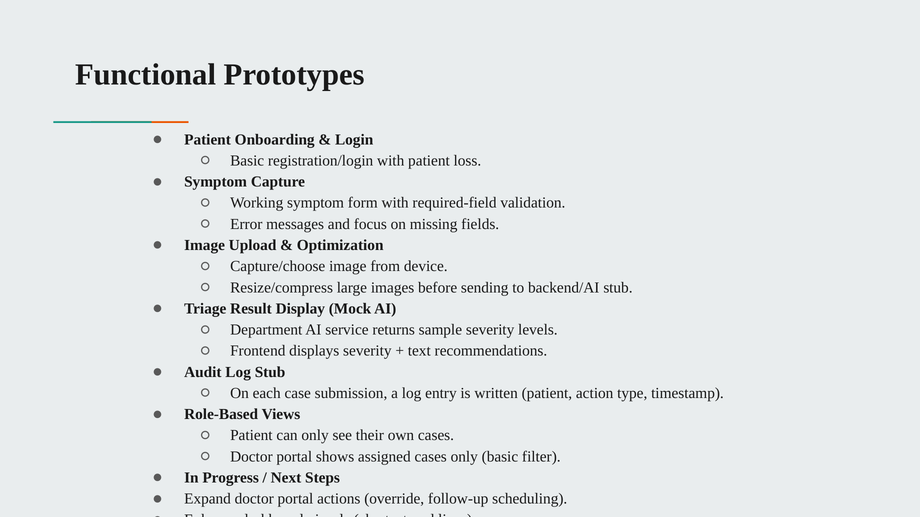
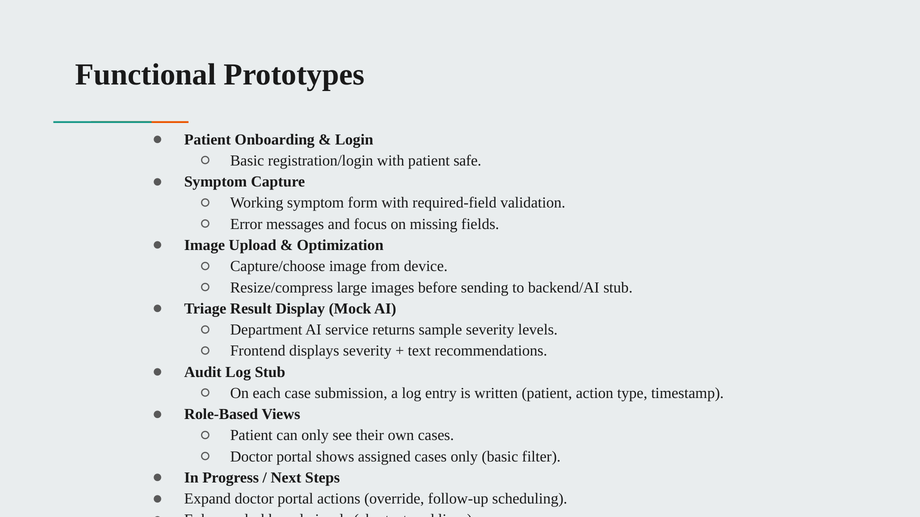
loss: loss -> safe
